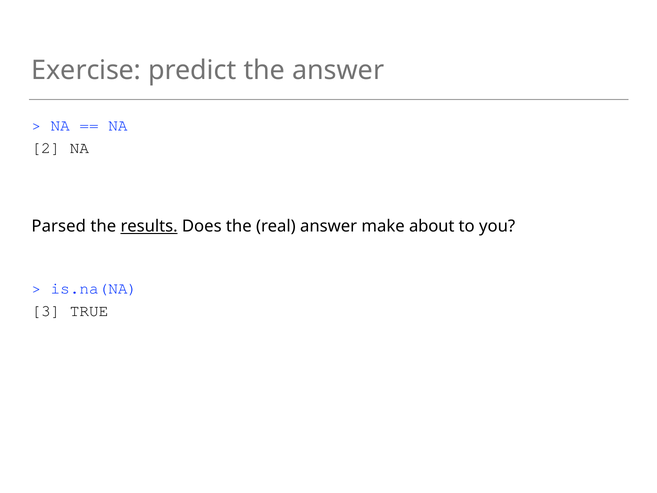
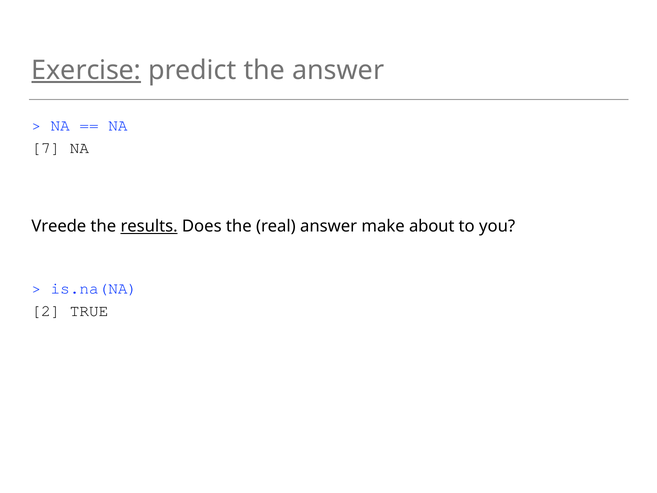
Exercise underline: none -> present
2: 2 -> 7
Parsed: Parsed -> Vreede
3: 3 -> 2
